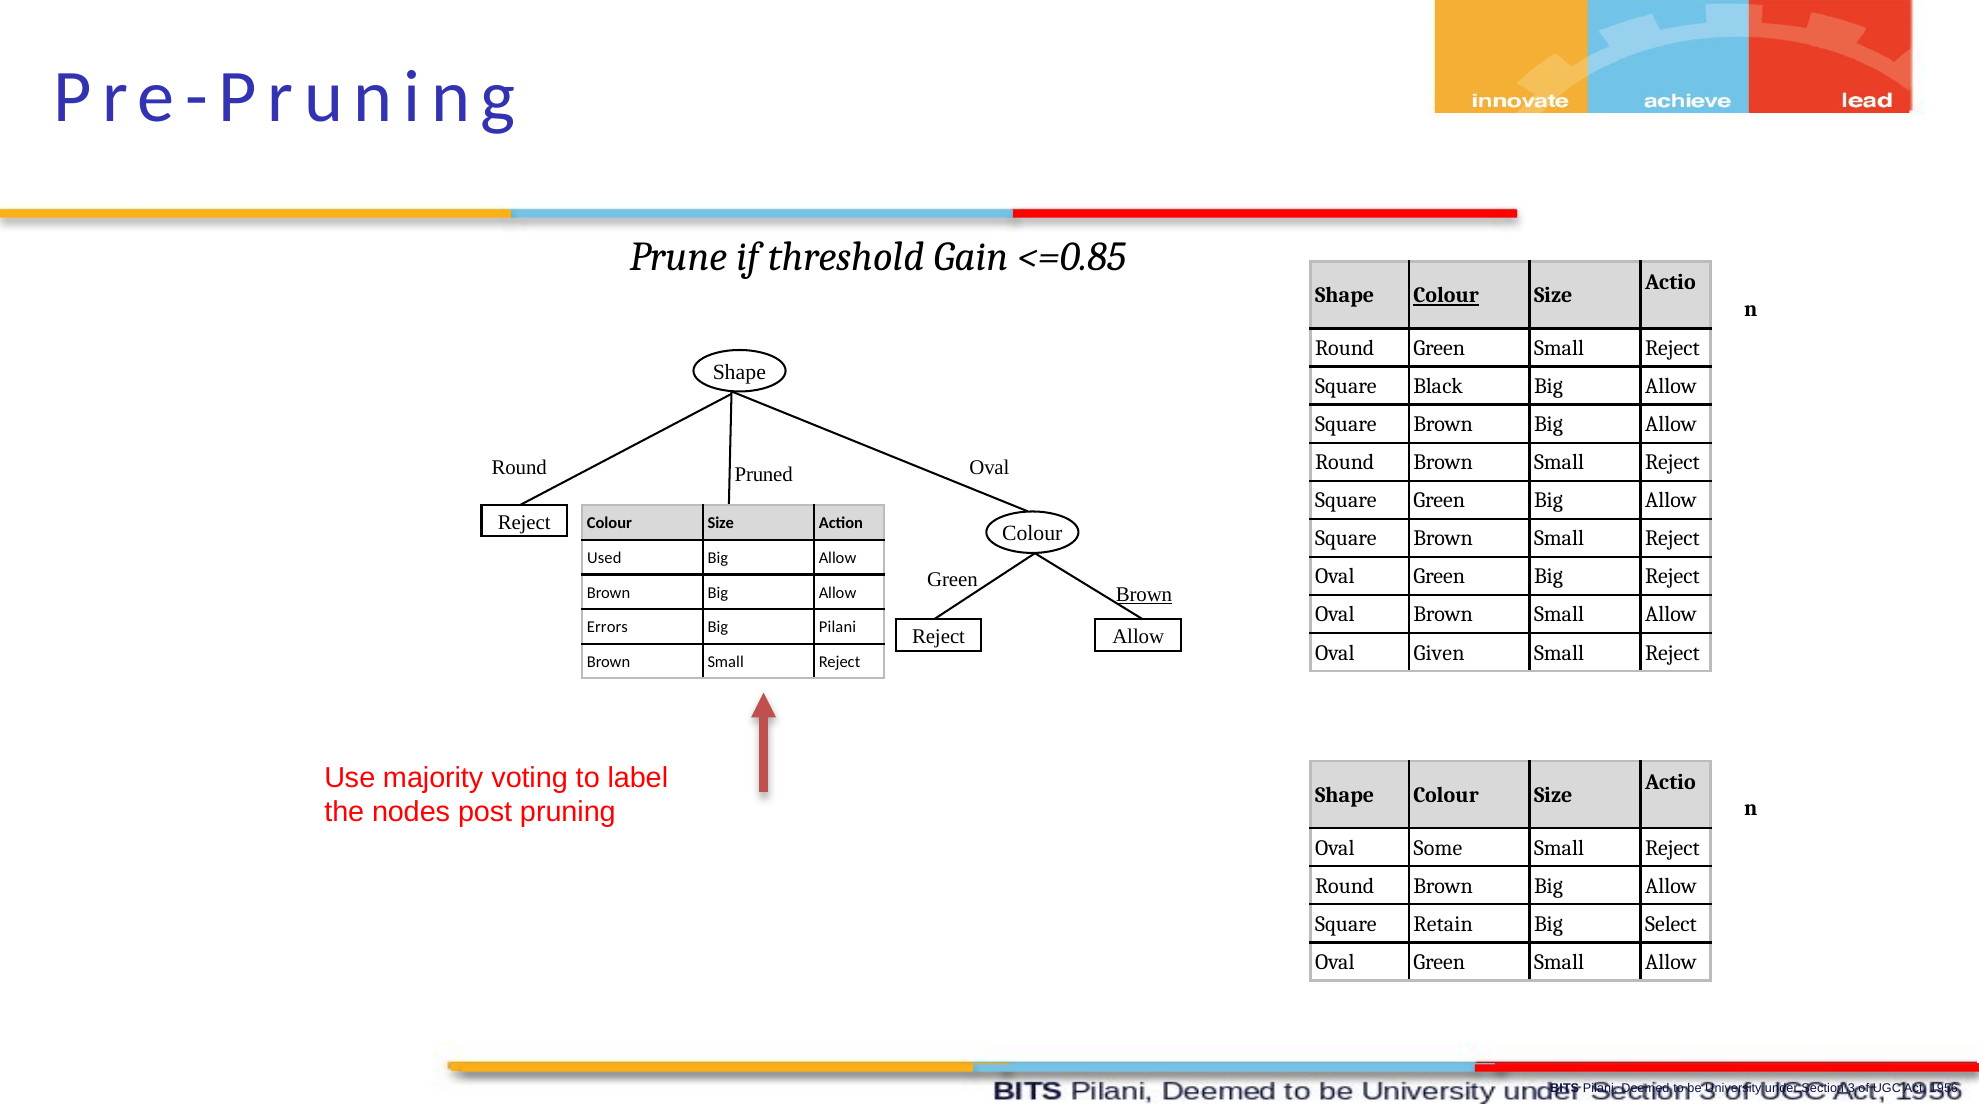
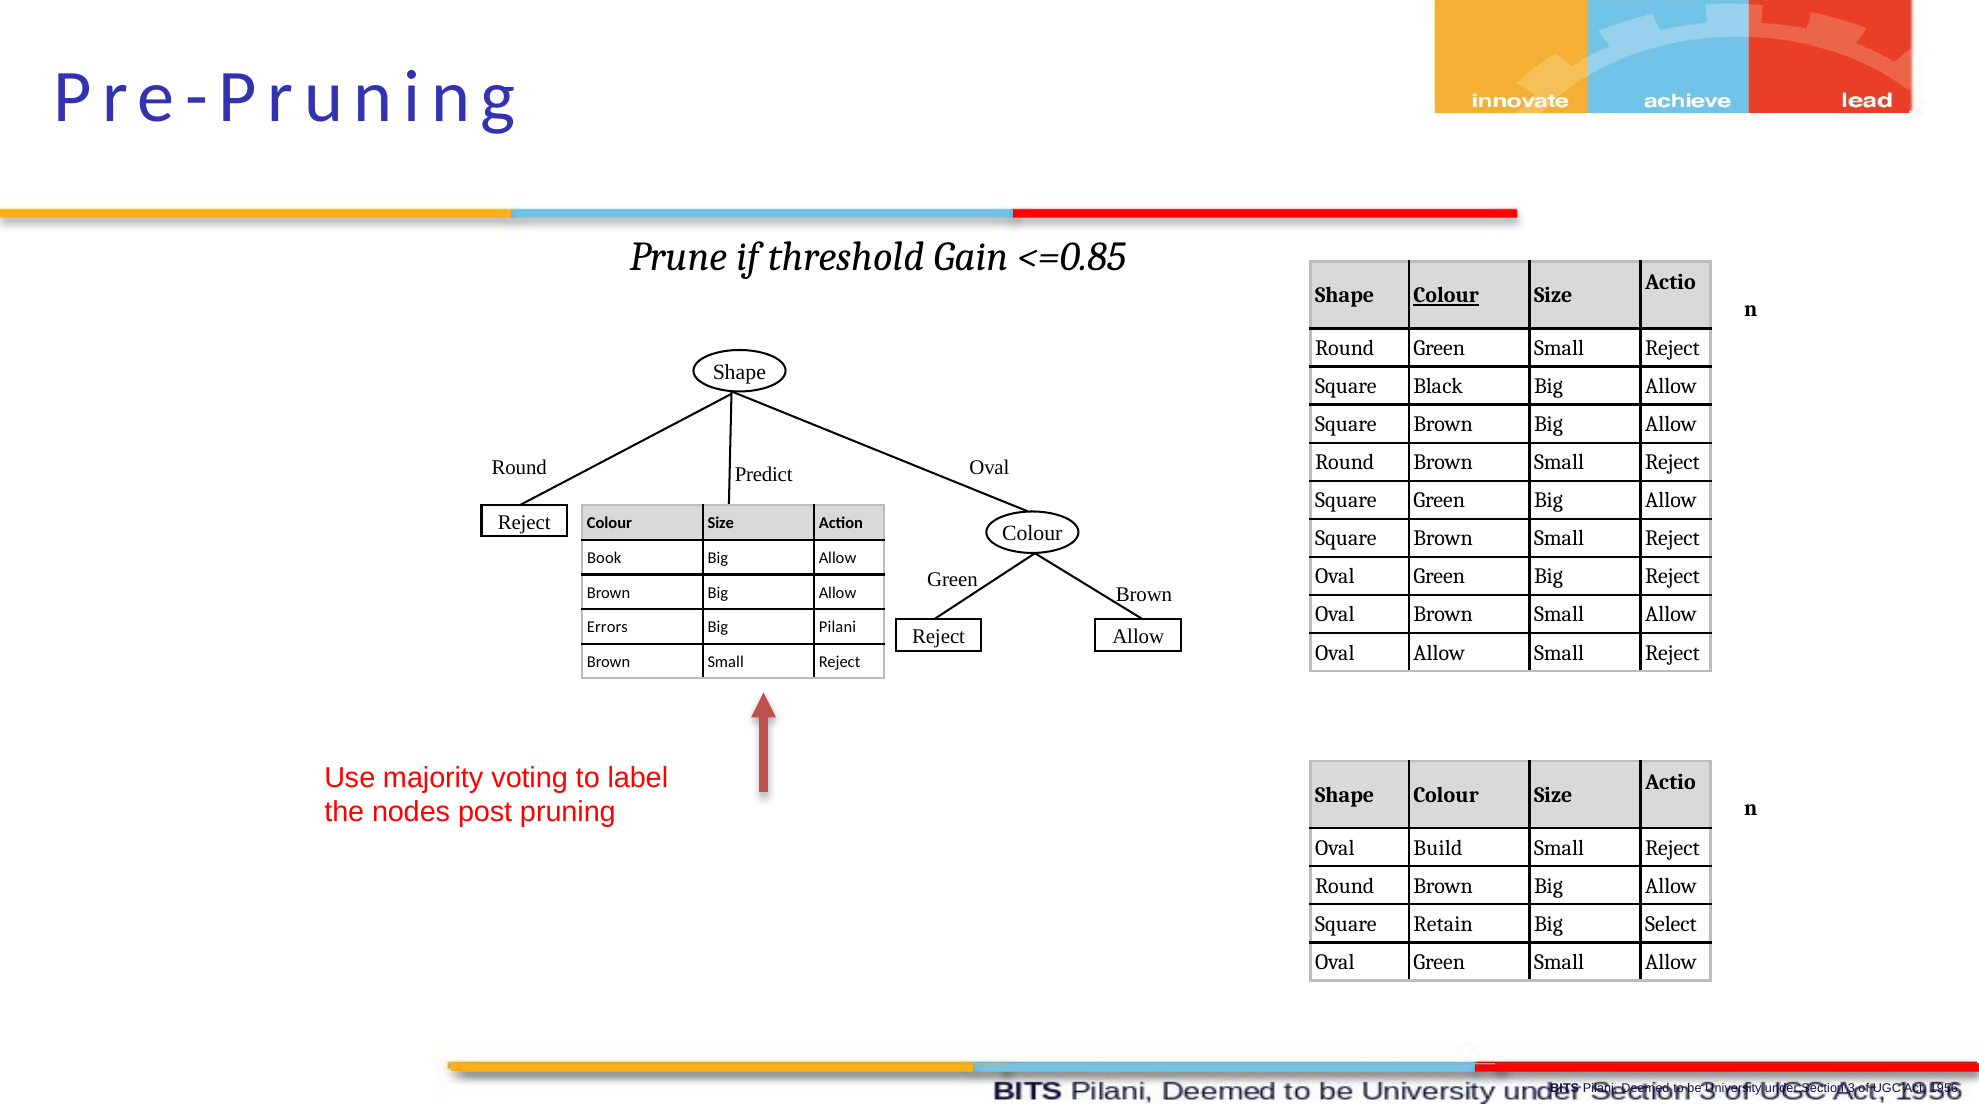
Pruned: Pruned -> Predict
Used: Used -> Book
Brown at (1144, 595) underline: present -> none
Oval Given: Given -> Allow
Some: Some -> Build
